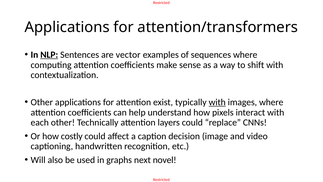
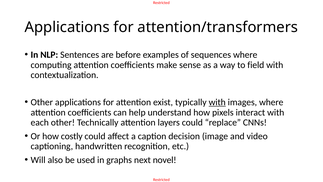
NLP underline: present -> none
vector: vector -> before
shift: shift -> field
